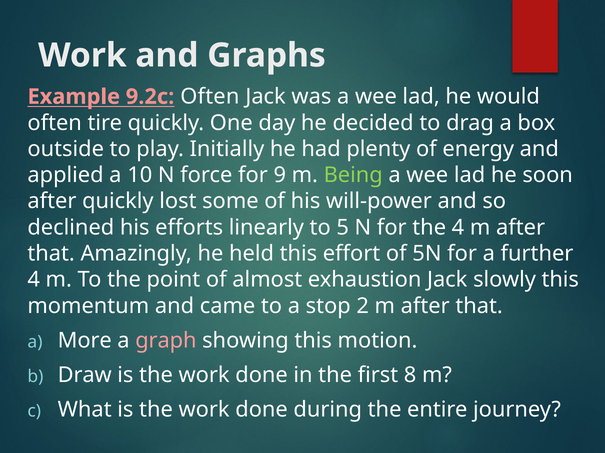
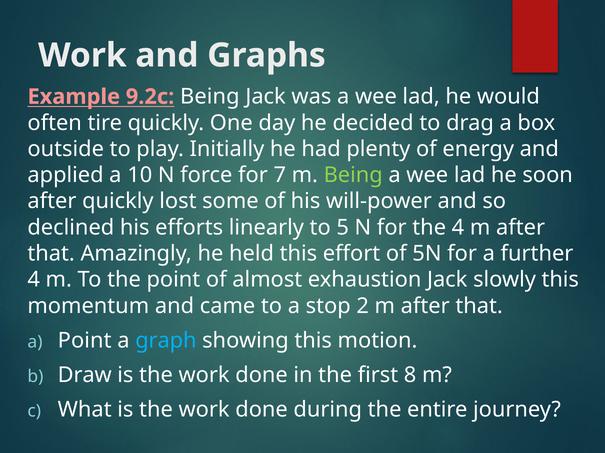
9.2c Often: Often -> Being
9: 9 -> 7
a More: More -> Point
graph colour: pink -> light blue
